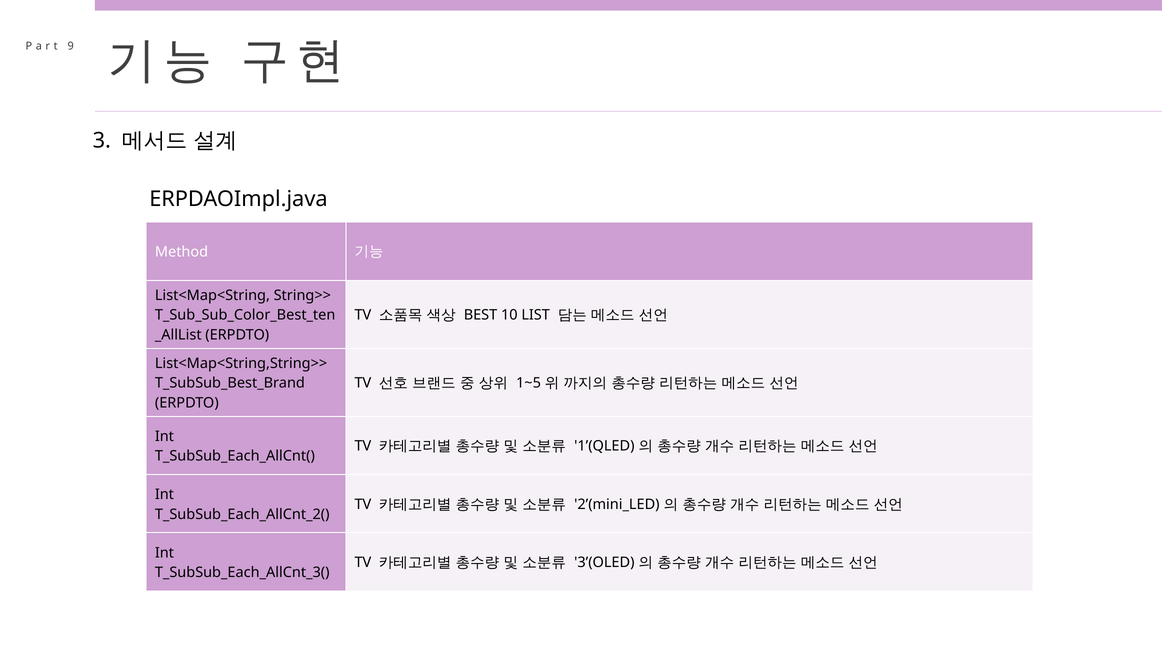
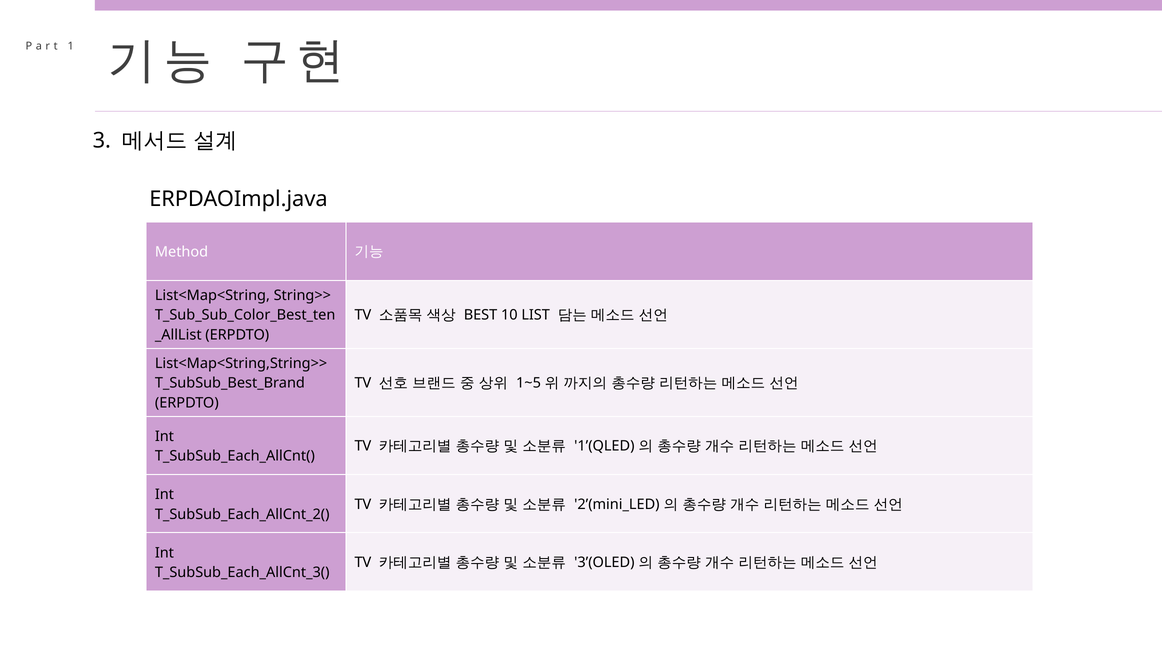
9: 9 -> 1
